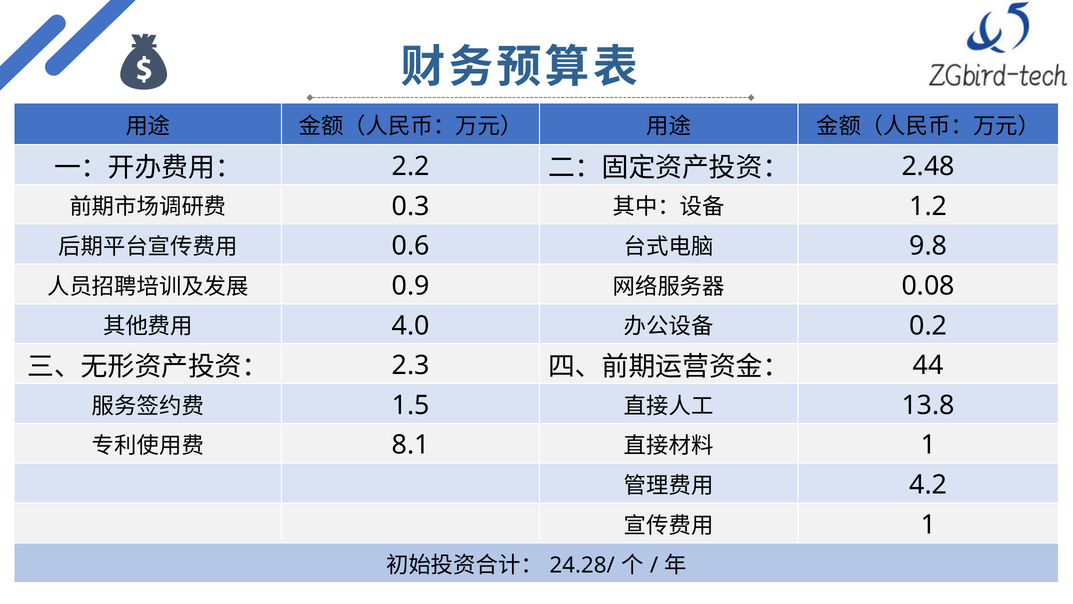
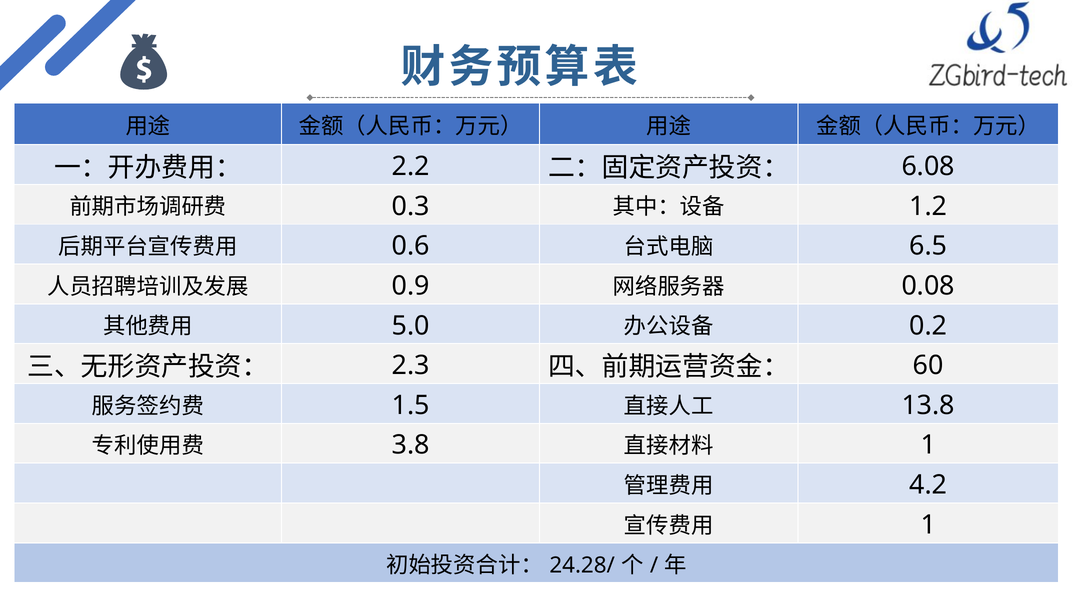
2.48: 2.48 -> 6.08
9.8: 9.8 -> 6.5
4.0: 4.0 -> 5.0
44: 44 -> 60
8.1: 8.1 -> 3.8
